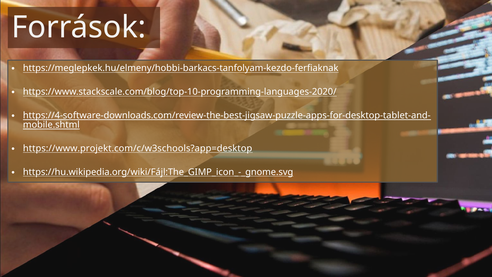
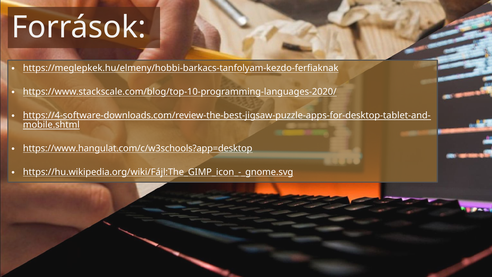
https://www.projekt.com/c/w3schools?app=desktop: https://www.projekt.com/c/w3schools?app=desktop -> https://www.hangulat.com/c/w3schools?app=desktop
